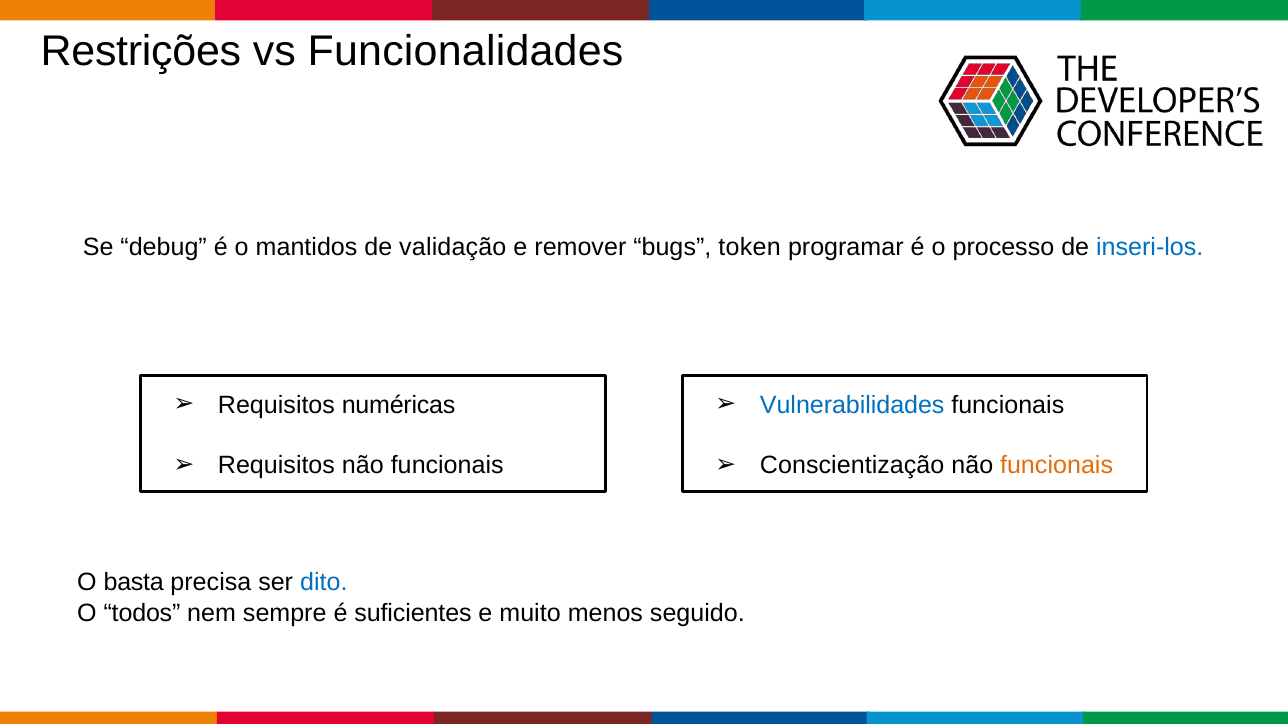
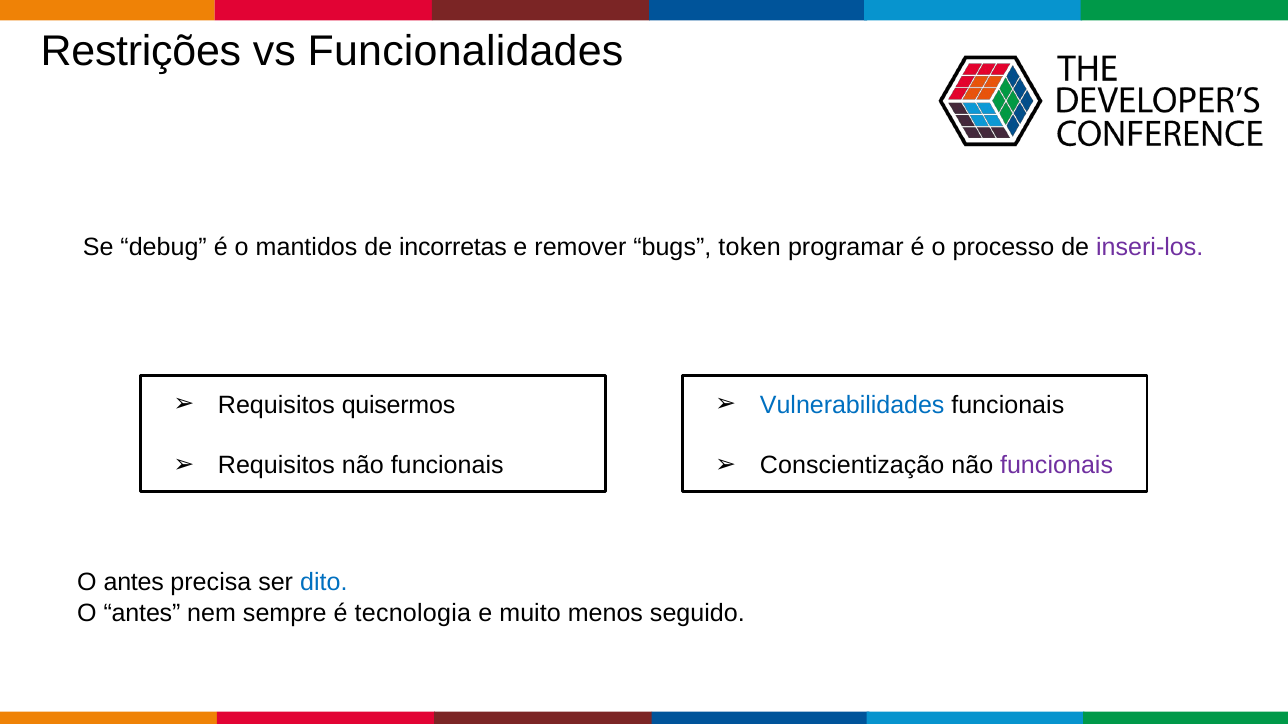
validação: validação -> incorretas
inseri-los colour: blue -> purple
numéricas: numéricas -> quisermos
funcionais at (1057, 465) colour: orange -> purple
basta at (134, 583): basta -> antes
todos at (142, 613): todos -> antes
suficientes: suficientes -> tecnologia
